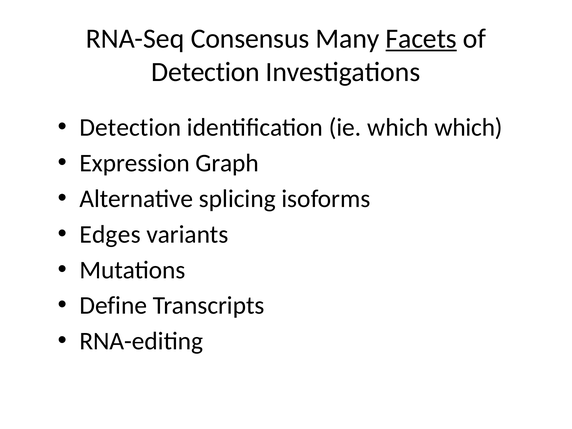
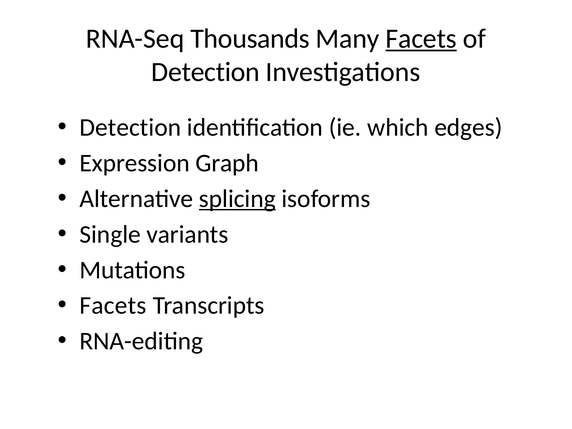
Consensus: Consensus -> Thousands
which which: which -> edges
splicing underline: none -> present
Edges: Edges -> Single
Define at (113, 306): Define -> Facets
